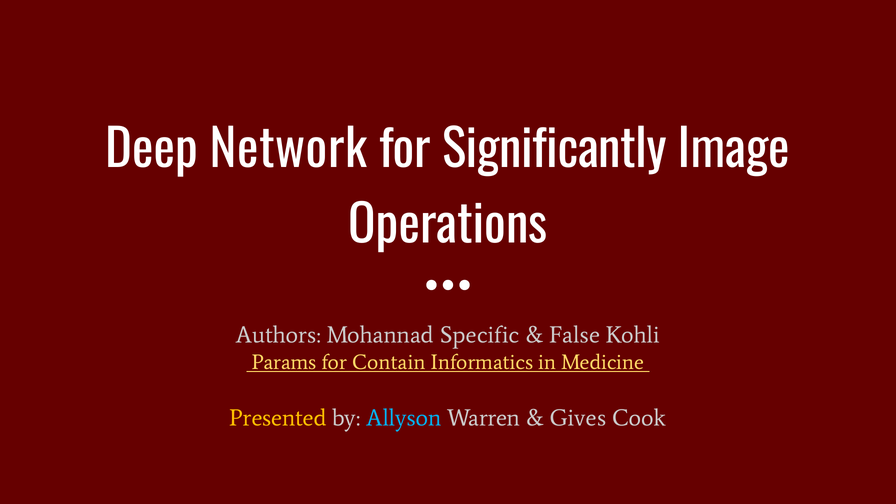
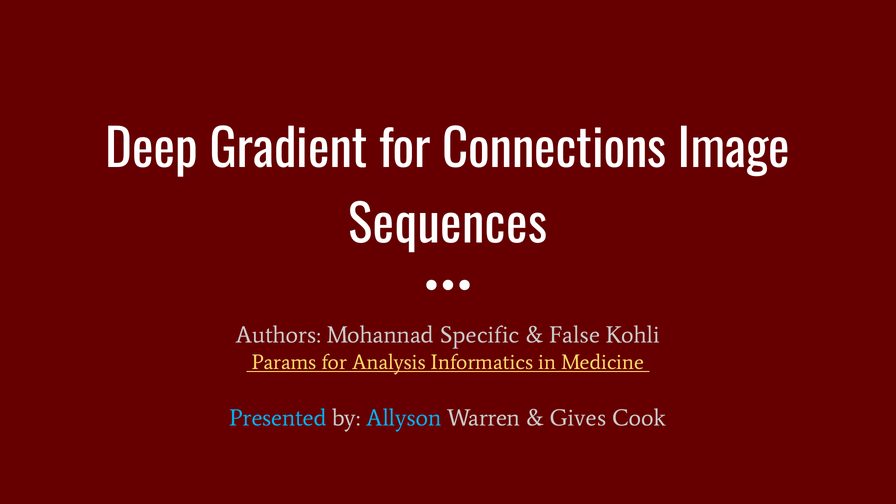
Network: Network -> Gradient
Significantly: Significantly -> Connections
Operations: Operations -> Sequences
Contain: Contain -> Analysis
Presented colour: yellow -> light blue
